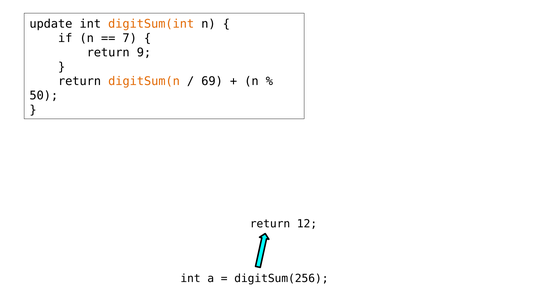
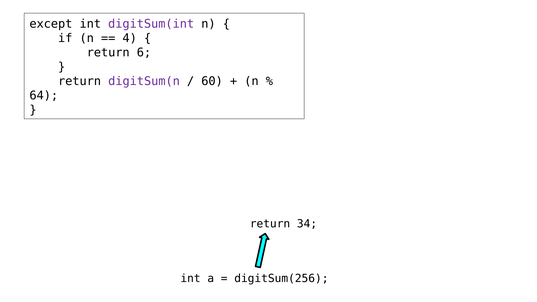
update: update -> except
digitSum(int colour: orange -> purple
7: 7 -> 4
9: 9 -> 6
digitSum(n colour: orange -> purple
69: 69 -> 60
50: 50 -> 64
12: 12 -> 34
